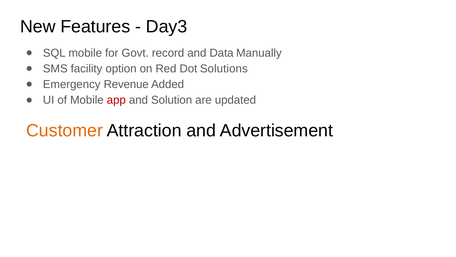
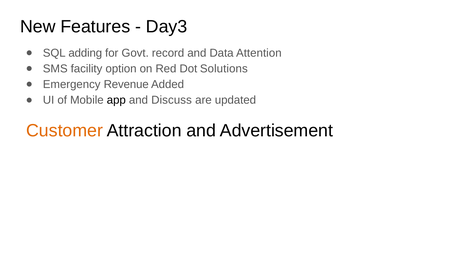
SQL mobile: mobile -> adding
Manually: Manually -> Attention
app colour: red -> black
Solution: Solution -> Discuss
